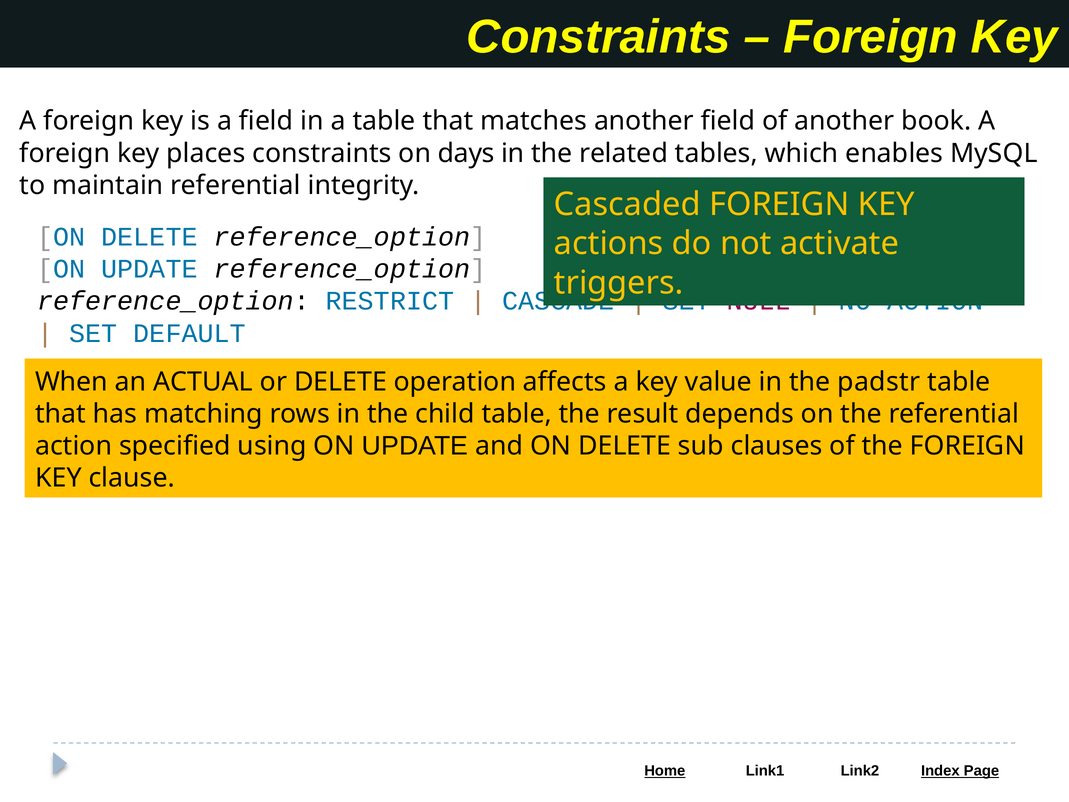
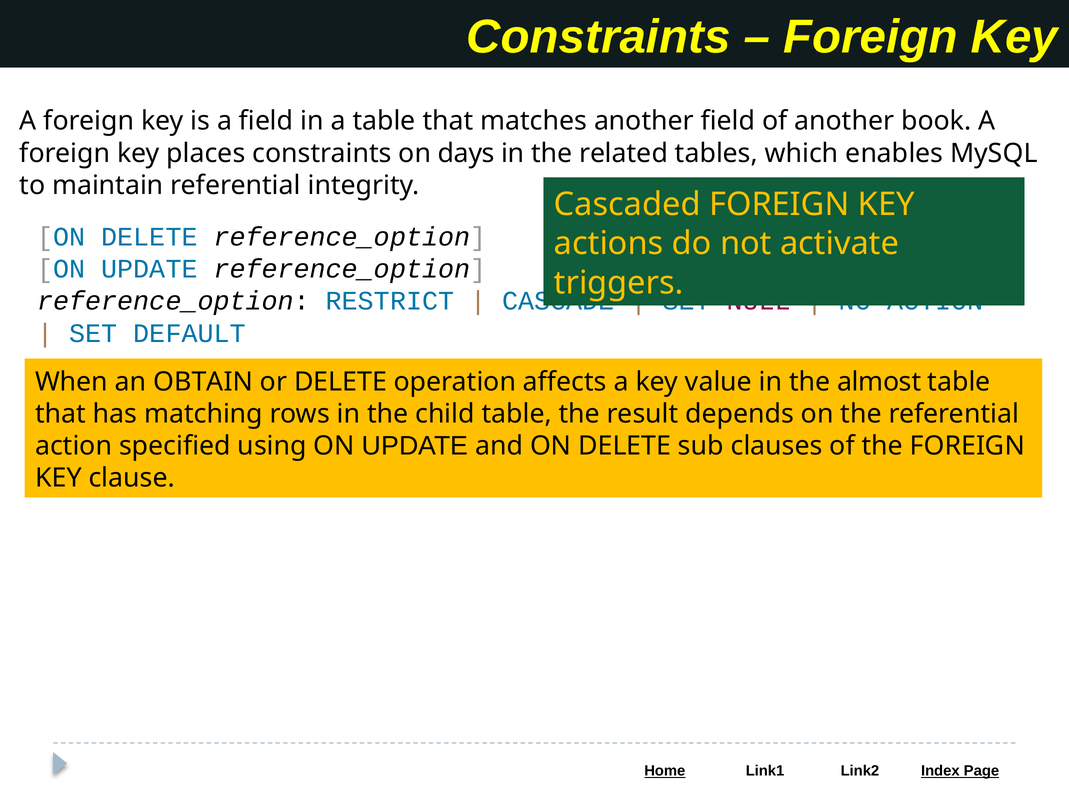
ACTUAL: ACTUAL -> OBTAIN
padstr: padstr -> almost
